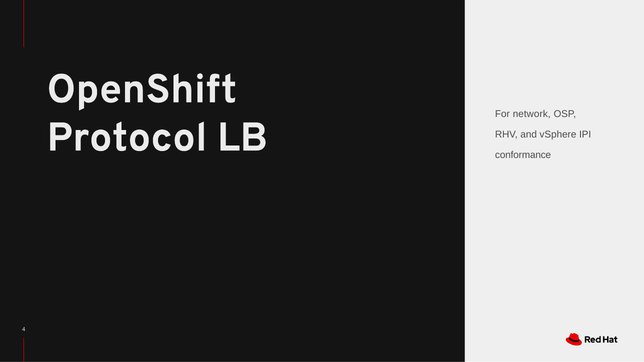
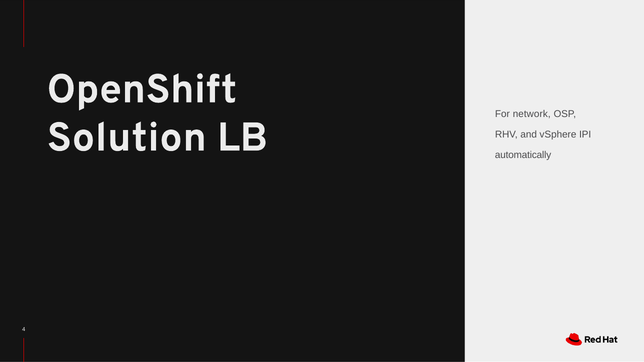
Protocol: Protocol -> Solution
conformance: conformance -> automatically
